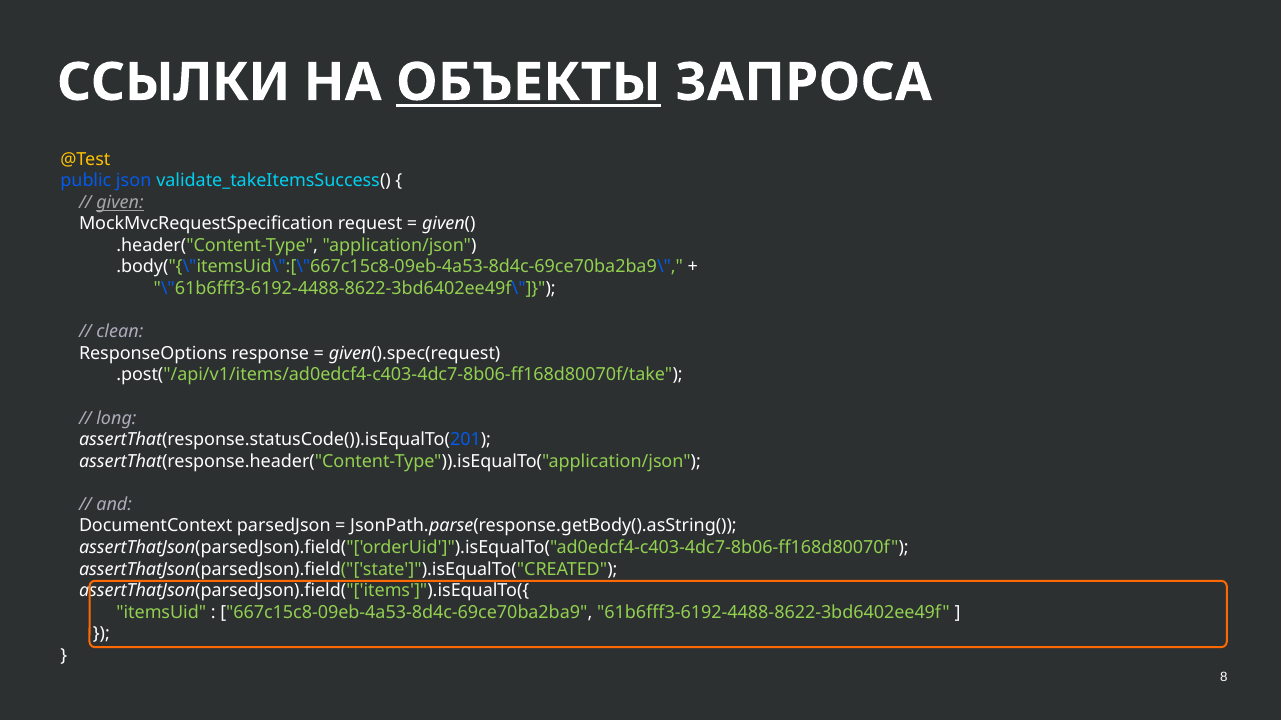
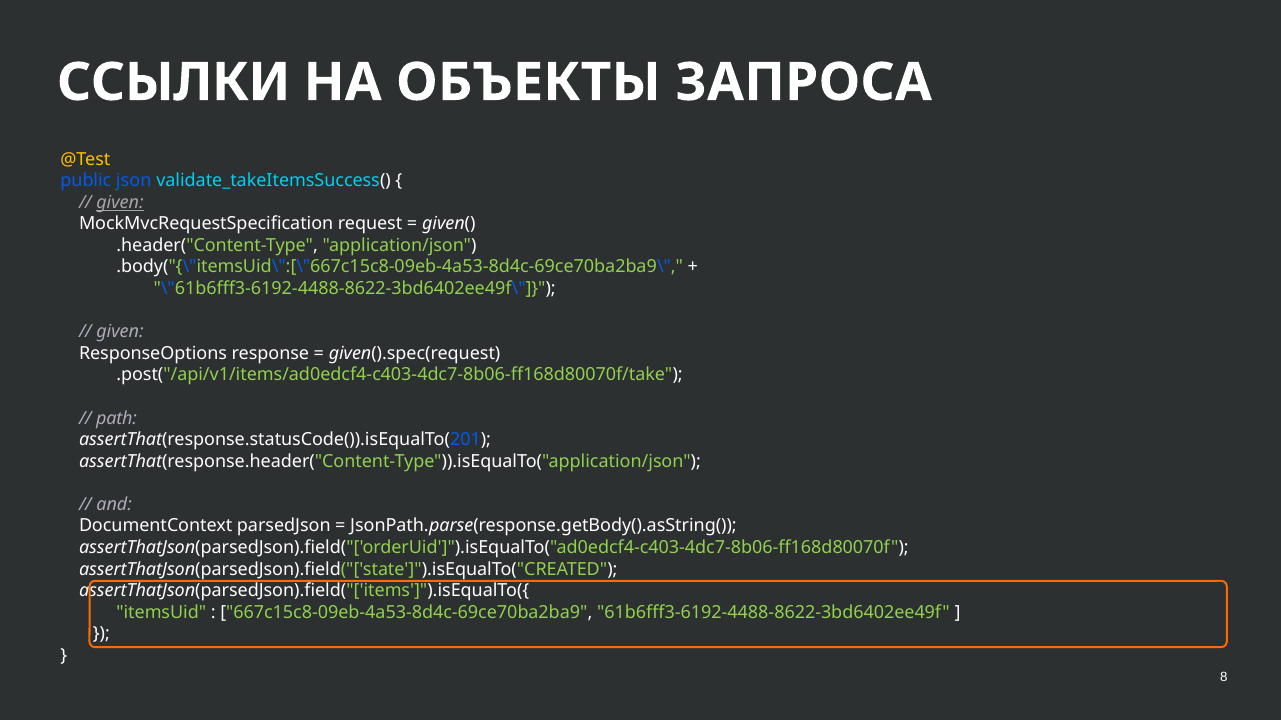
ОБЪЕКТЫ underline: present -> none
clean at (120, 332): clean -> given
long: long -> path
